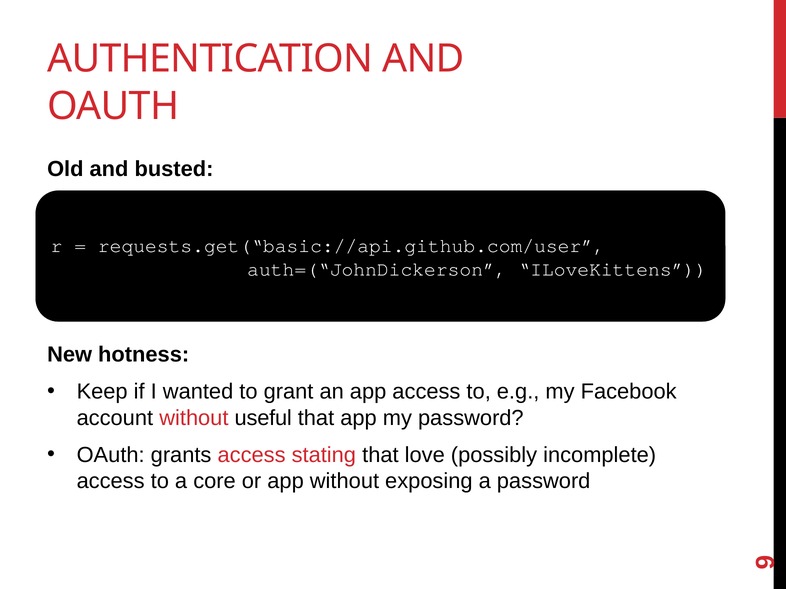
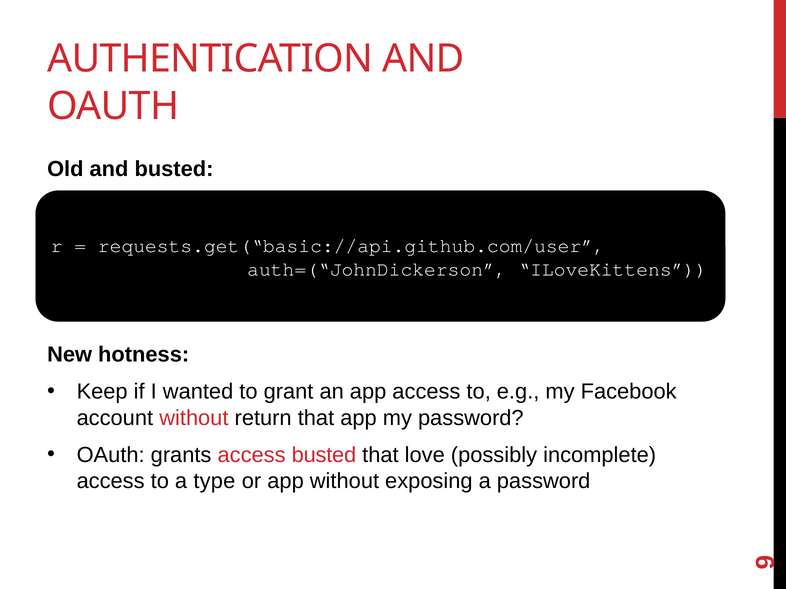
useful: useful -> return
access stating: stating -> busted
core: core -> type
